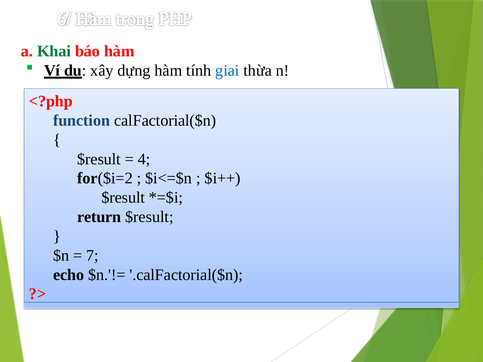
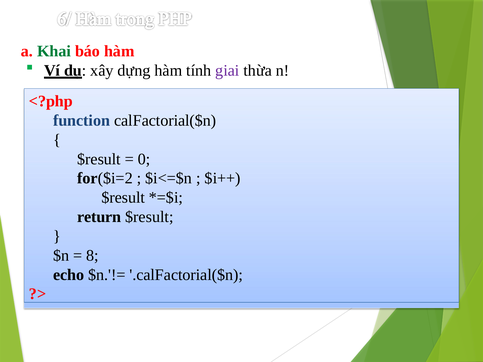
giai colour: blue -> purple
4: 4 -> 0
7: 7 -> 8
